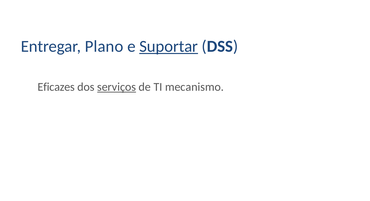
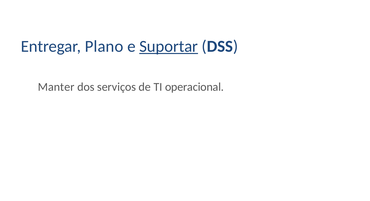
Eficazes: Eficazes -> Manter
serviços underline: present -> none
mecanismo: mecanismo -> operacional
